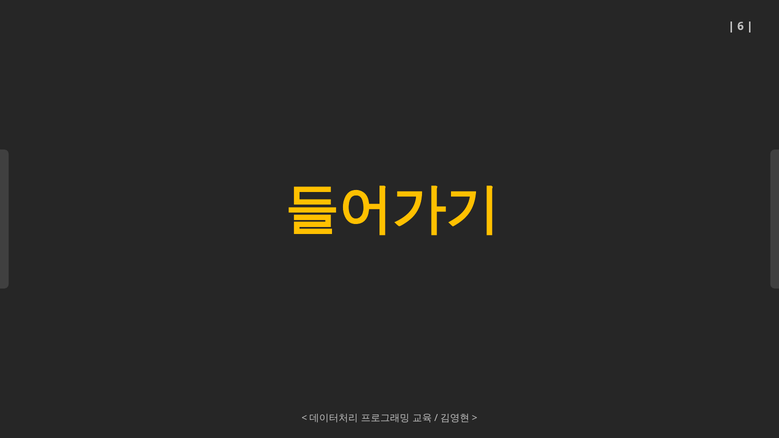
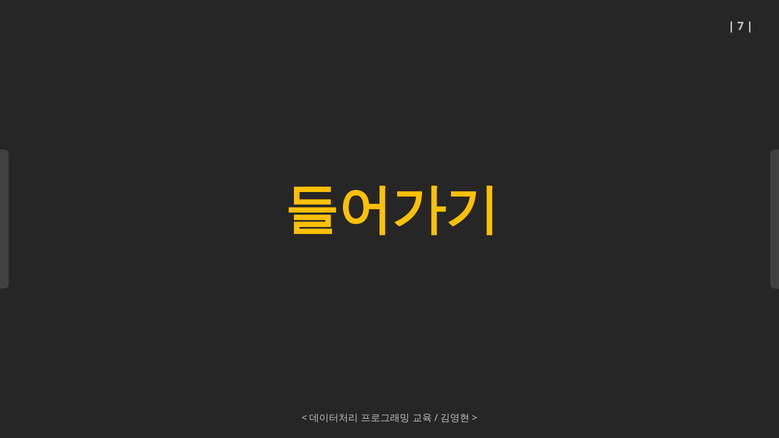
6: 6 -> 7
